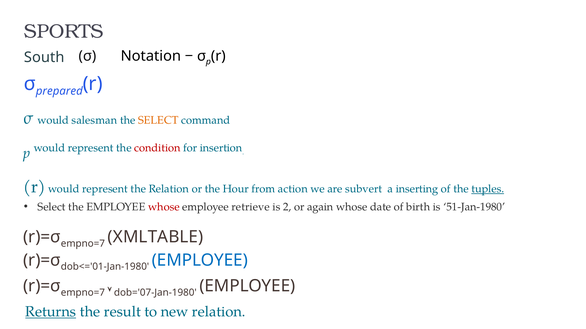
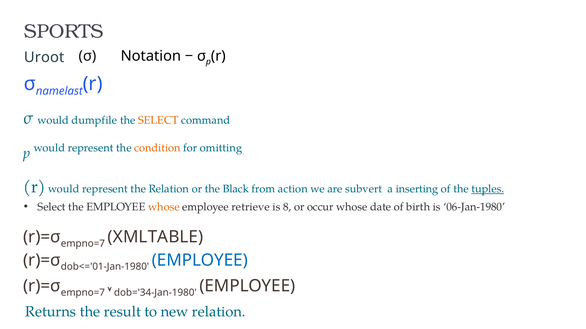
South: South -> Uroot
prepared: prepared -> namelast
salesman: salesman -> dumpfile
condition colour: red -> orange
insertion: insertion -> omitting
Hour: Hour -> Black
whose at (164, 207) colour: red -> orange
2: 2 -> 8
again: again -> occur
51-Jan-1980: 51-Jan-1980 -> 06-Jan-1980
dob='07-Jan-1980: dob='07-Jan-1980 -> dob='34-Jan-1980
Returns underline: present -> none
